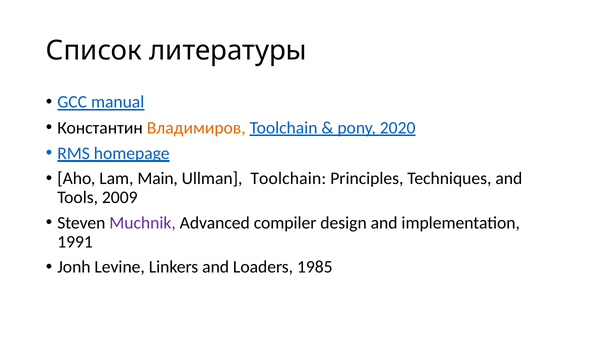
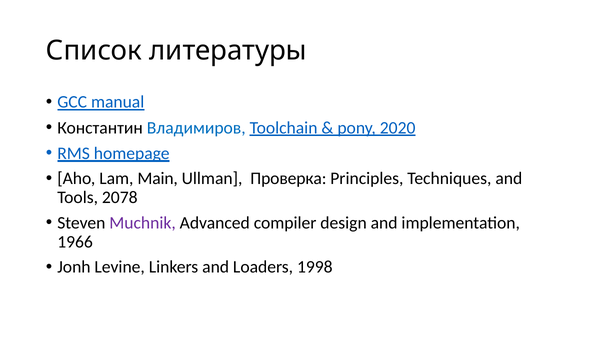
Владимиров colour: orange -> blue
Ullman Toolchain: Toolchain -> Проверка
2009: 2009 -> 2078
1991: 1991 -> 1966
1985: 1985 -> 1998
